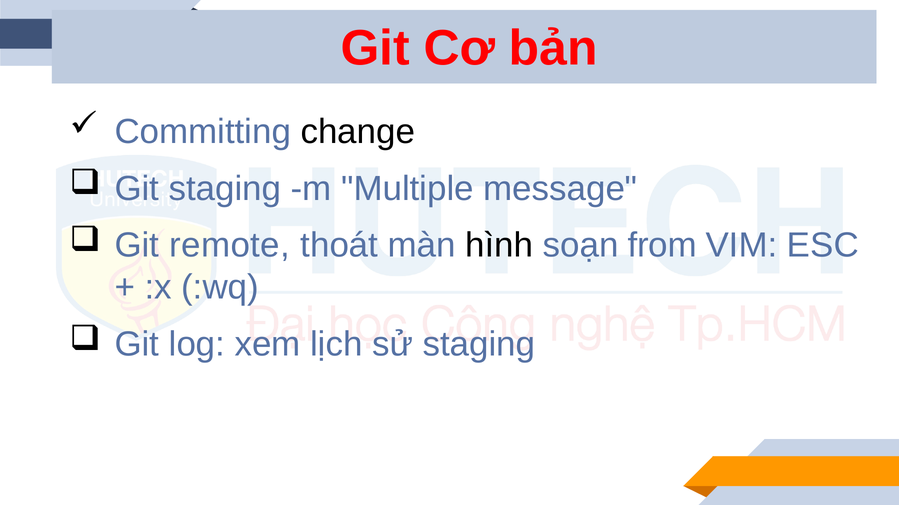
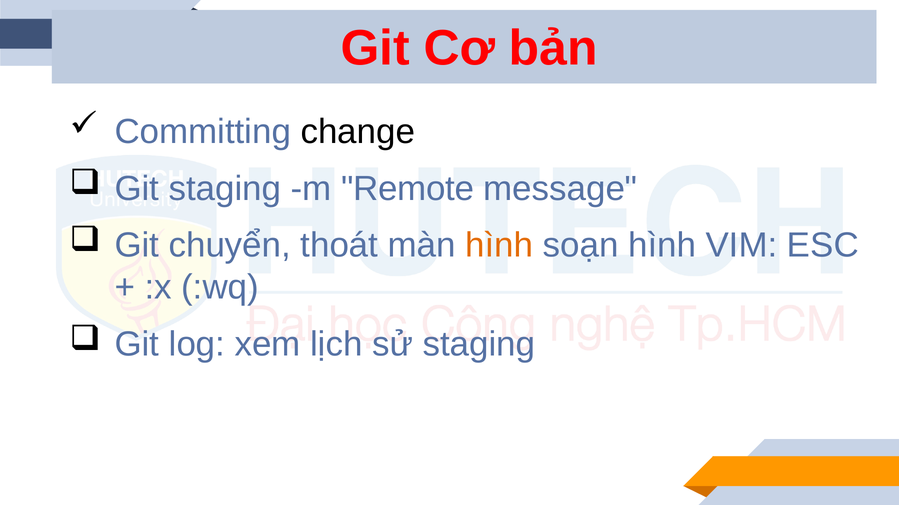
Multiple: Multiple -> Remote
remote: remote -> chuyển
hình at (499, 246) colour: black -> orange
soạn from: from -> hình
